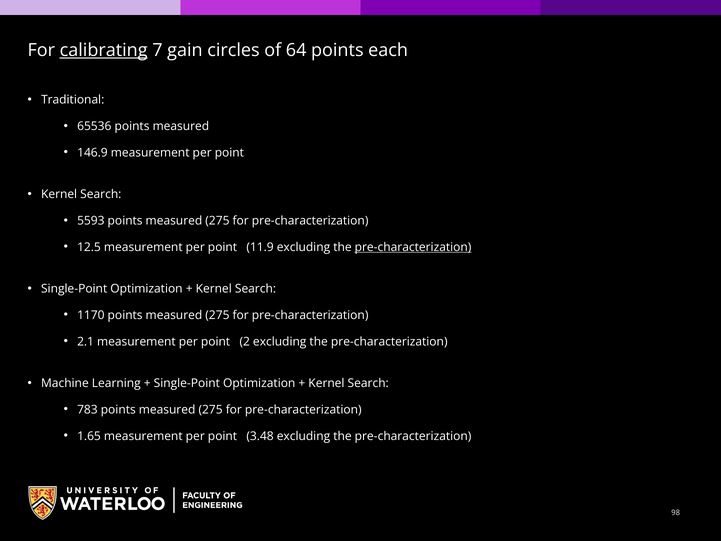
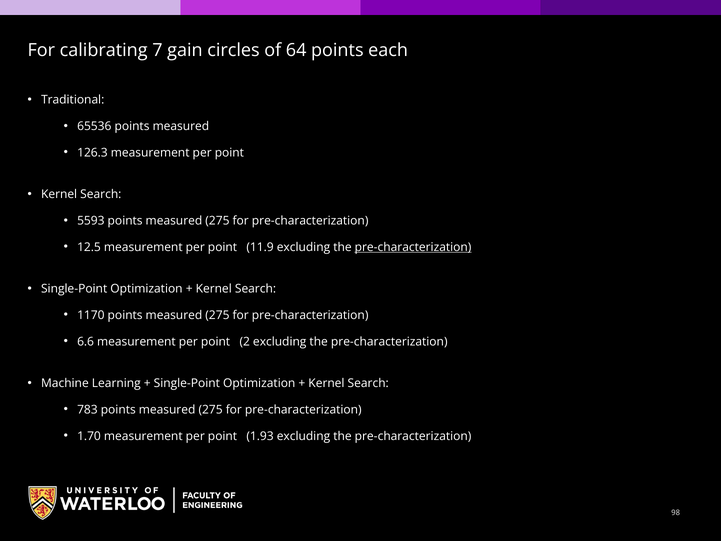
calibrating underline: present -> none
146.9: 146.9 -> 126.3
2.1: 2.1 -> 6.6
1.65: 1.65 -> 1.70
3.48: 3.48 -> 1.93
